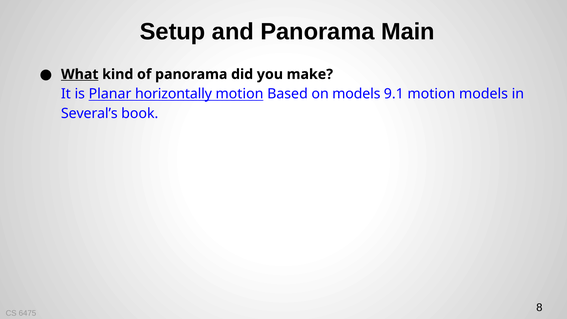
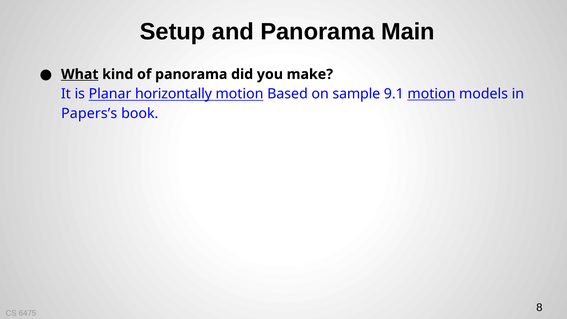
on models: models -> sample
motion at (431, 94) underline: none -> present
Several’s: Several’s -> Papers’s
